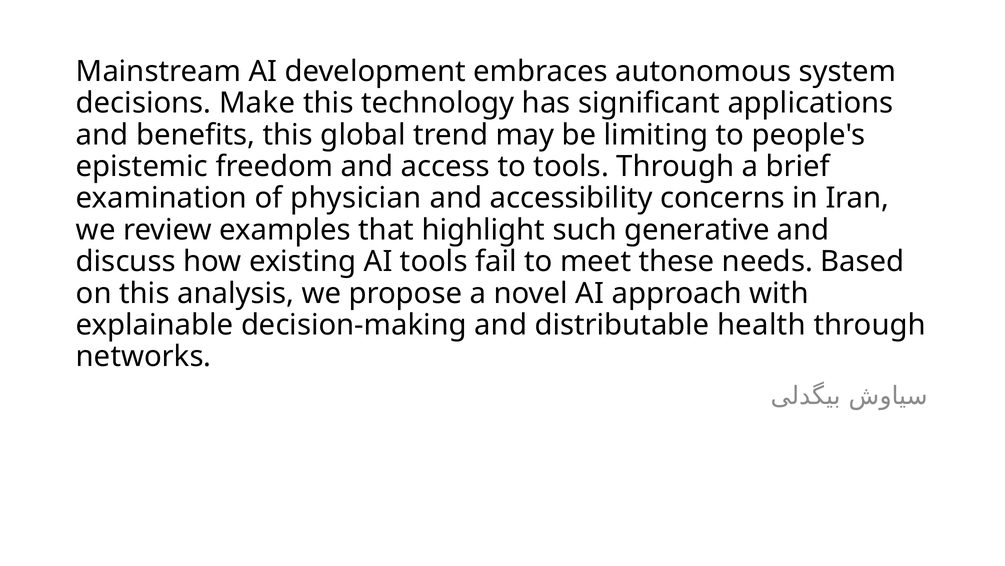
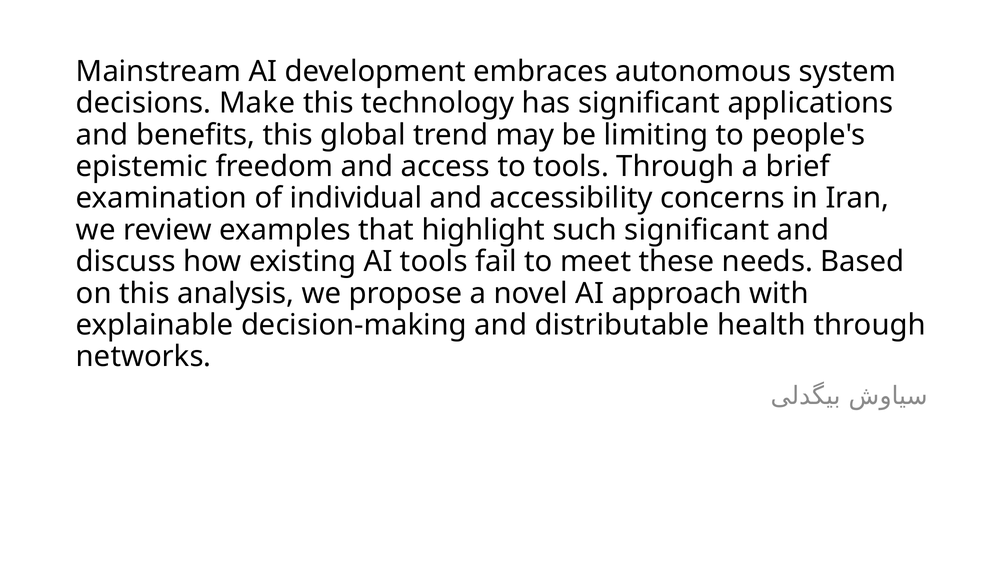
physician: physician -> individual
such generative: generative -> significant
